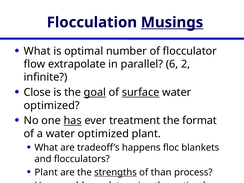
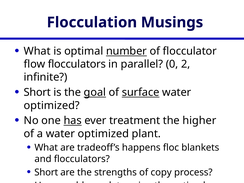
Musings underline: present -> none
number underline: none -> present
flow extrapolate: extrapolate -> flocculators
6: 6 -> 0
Close at (37, 92): Close -> Short
format: format -> higher
Plant at (46, 172): Plant -> Short
strengths underline: present -> none
than: than -> copy
